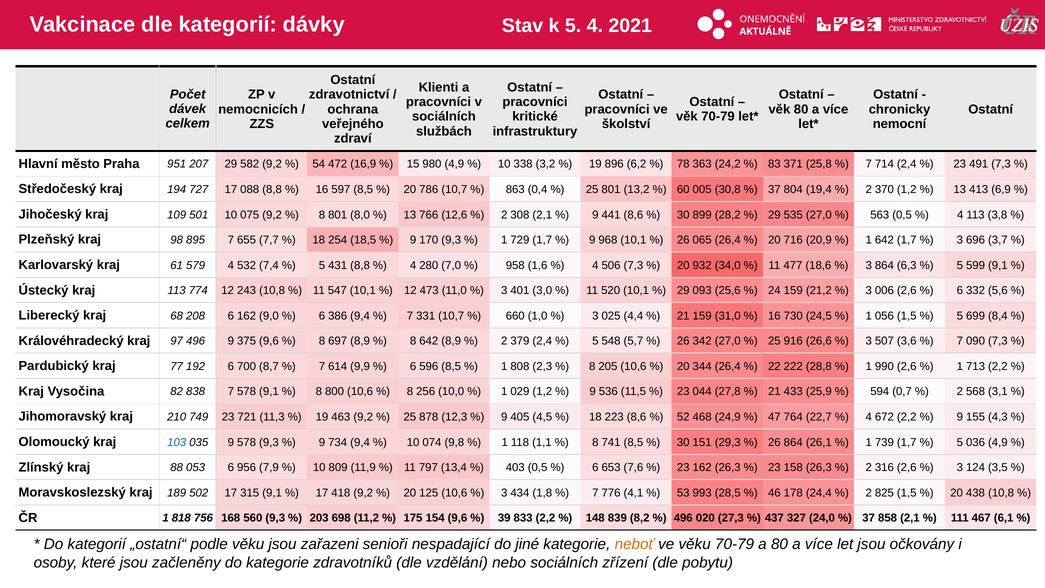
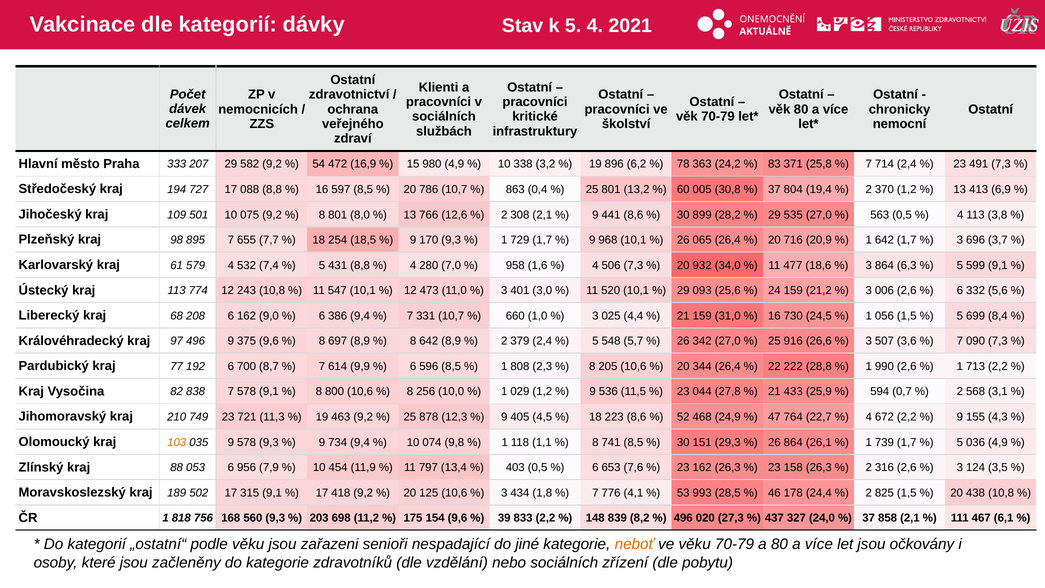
951: 951 -> 333
103 colour: blue -> orange
809: 809 -> 454
